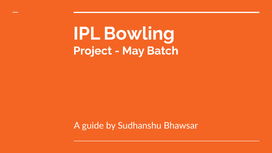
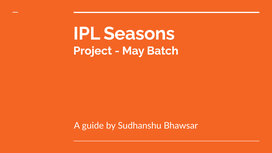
Bowling: Bowling -> Seasons
